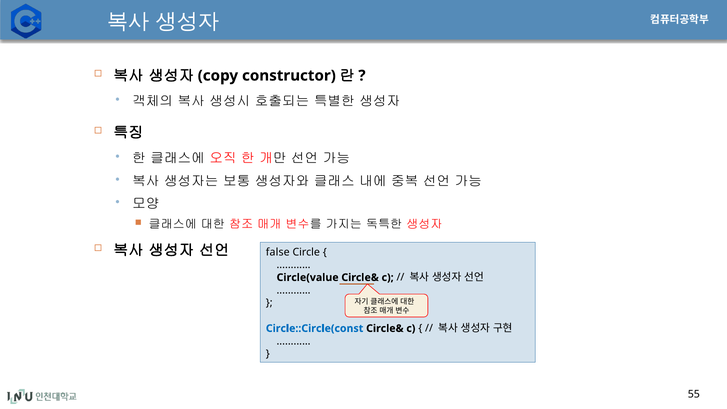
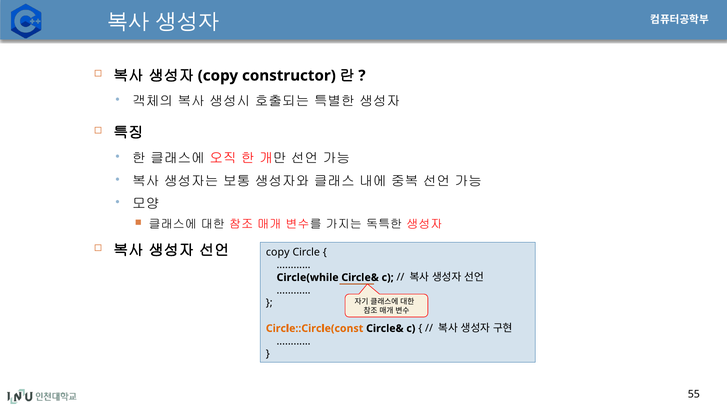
false at (278, 252): false -> copy
Circle(value: Circle(value -> Circle(while
Circle::Circle(const colour: blue -> orange
